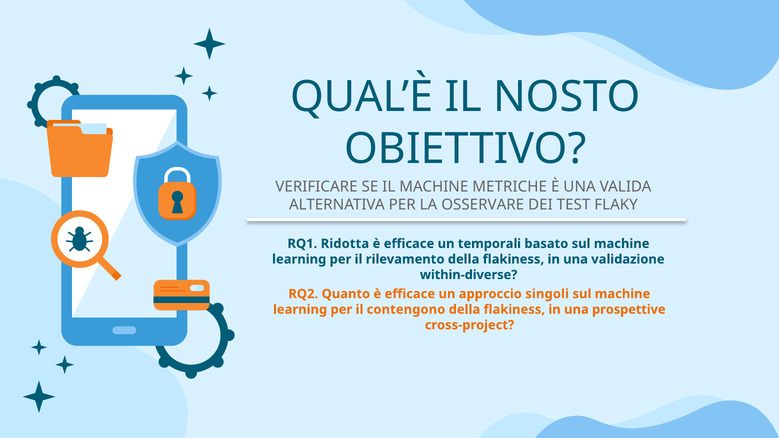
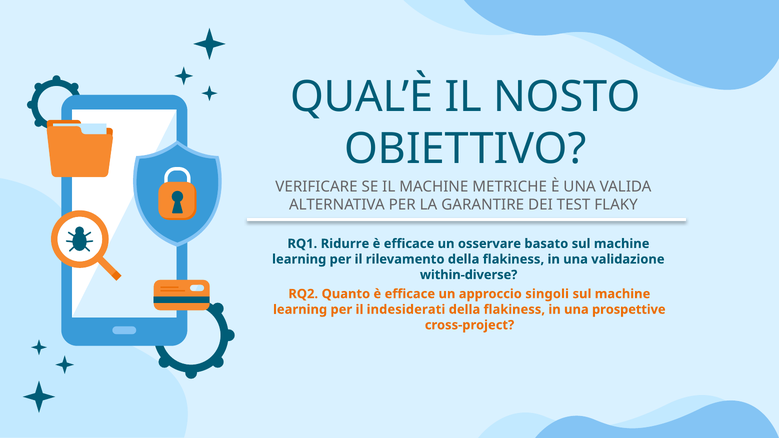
OSSERVARE: OSSERVARE -> GARANTIRE
Ridotta: Ridotta -> Ridurre
temporali: temporali -> osservare
contengono: contengono -> indesiderati
